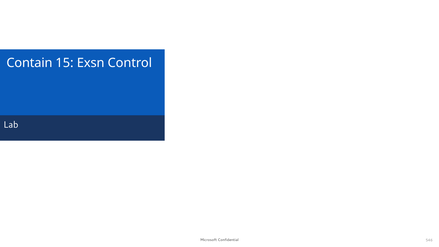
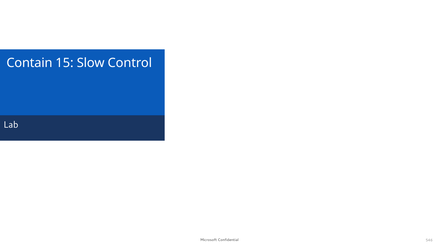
Exsn: Exsn -> Slow
